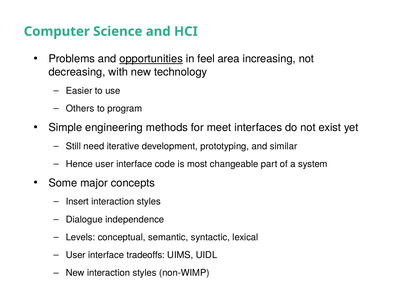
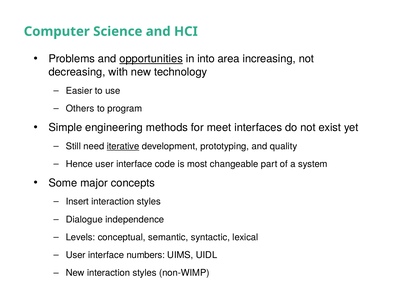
feel: feel -> into
iterative underline: none -> present
similar: similar -> quality
tradeoffs: tradeoffs -> numbers
